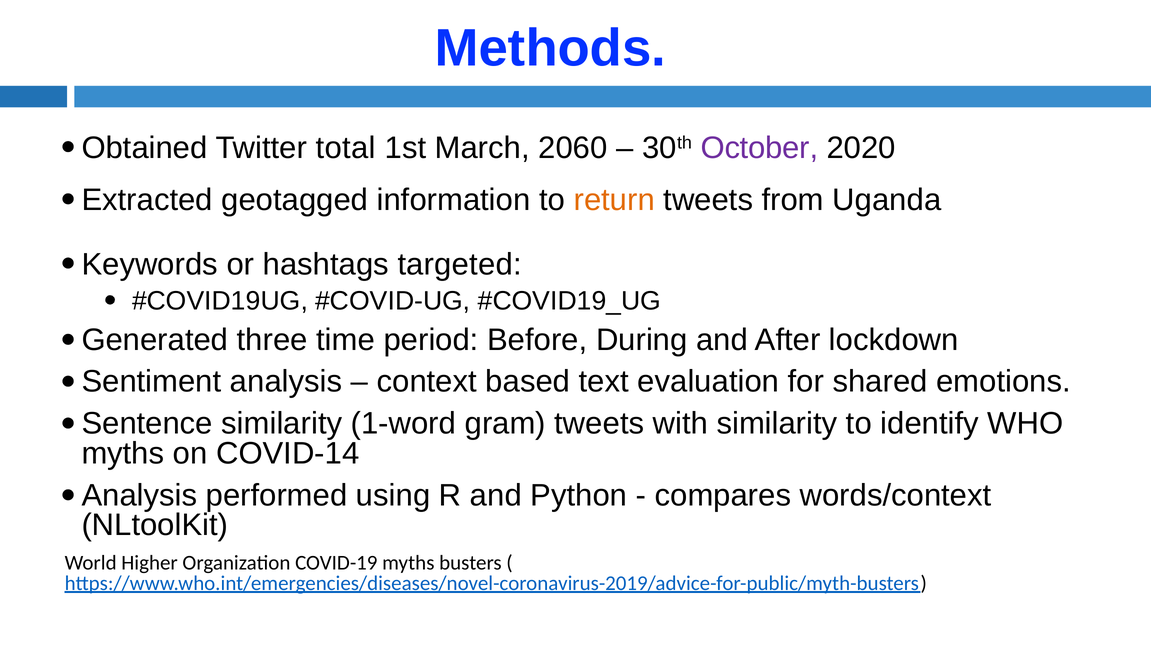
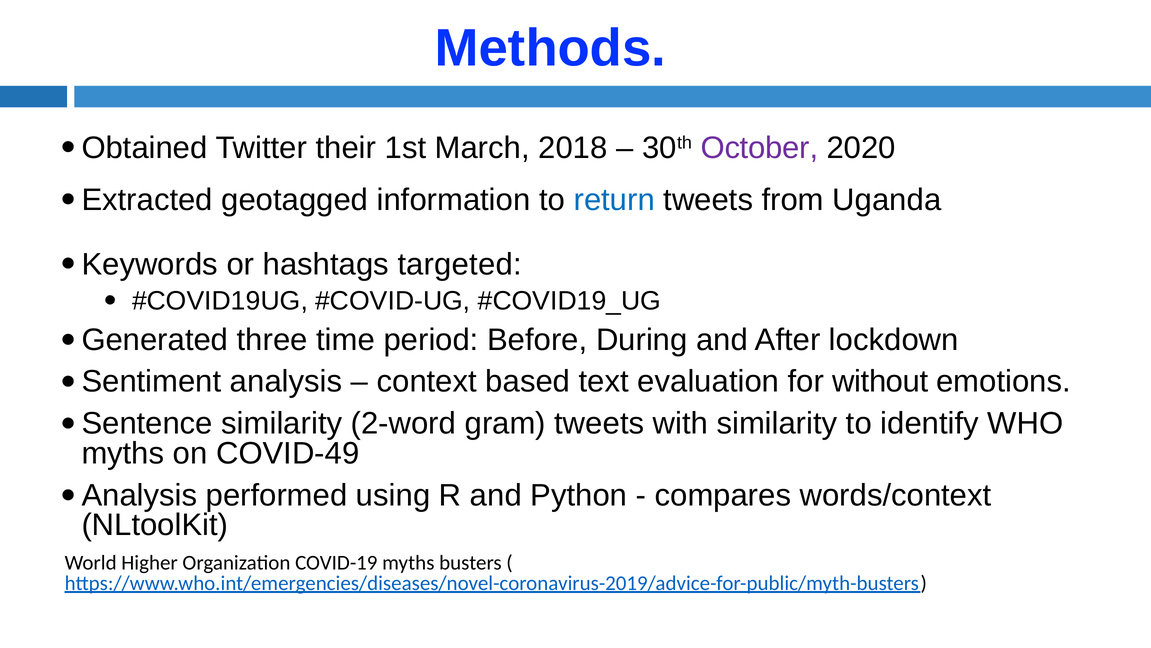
total: total -> their
2060: 2060 -> 2018
return colour: orange -> blue
shared: shared -> without
1-word: 1-word -> 2-word
COVID-14: COVID-14 -> COVID-49
